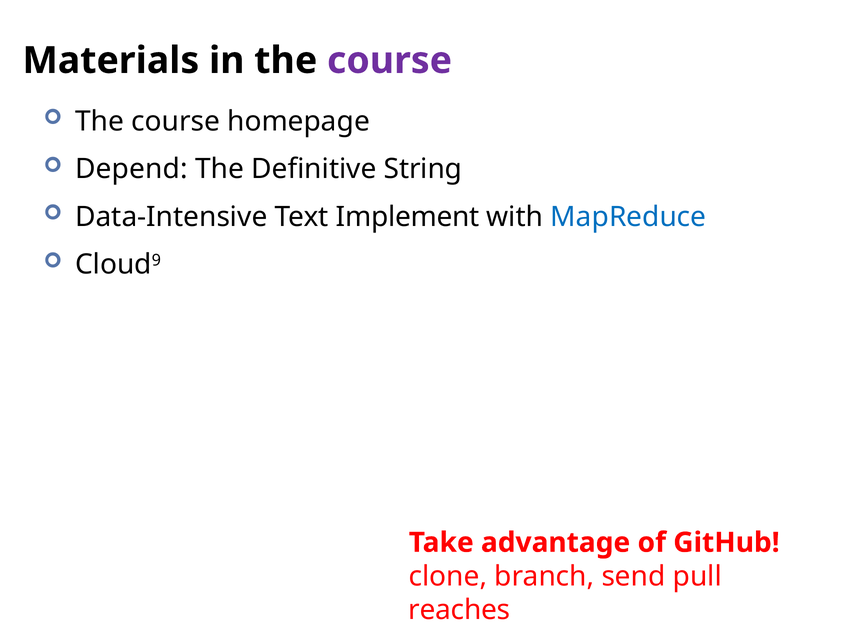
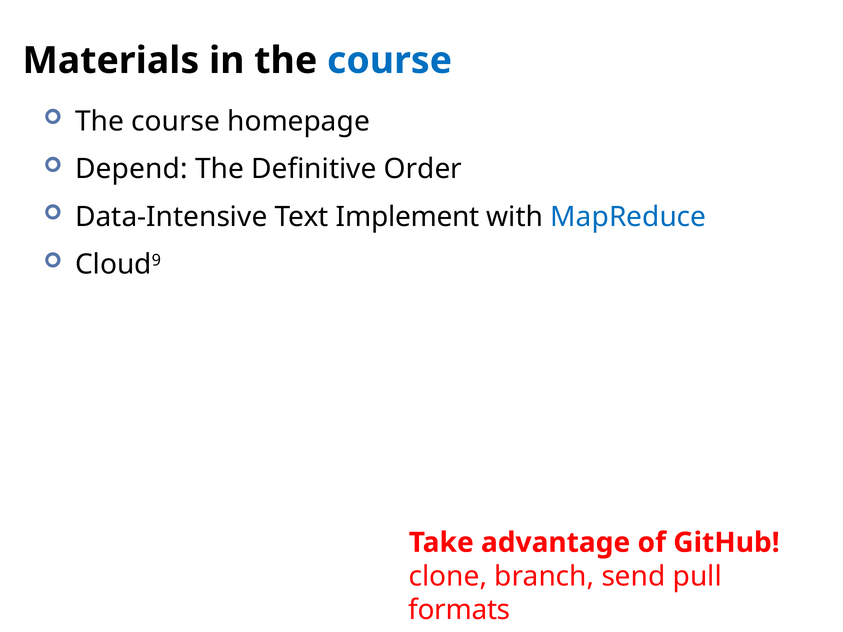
course at (390, 61) colour: purple -> blue
String: String -> Order
reaches: reaches -> formats
